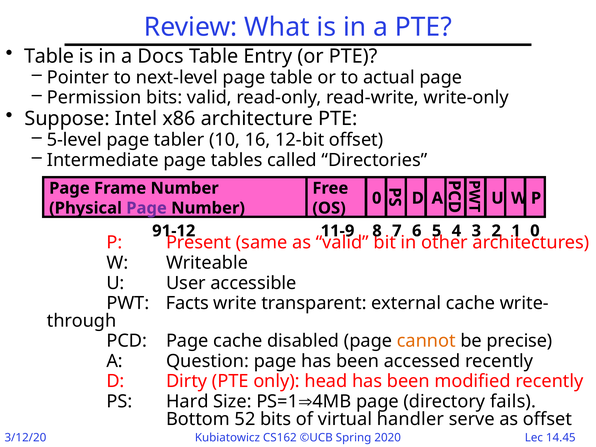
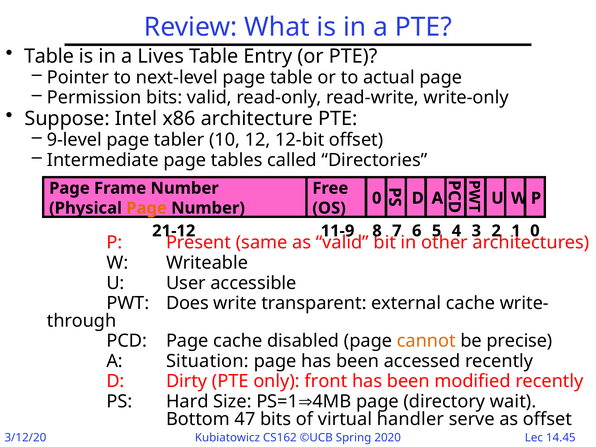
Docs: Docs -> Lives
5-level: 5-level -> 9-level
16: 16 -> 12
Page at (147, 208) colour: purple -> orange
91-12: 91-12 -> 21-12
Facts: Facts -> Does
Question: Question -> Situation
head: head -> front
fails: fails -> wait
52: 52 -> 47
